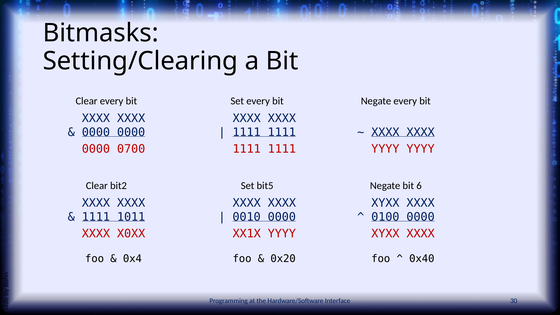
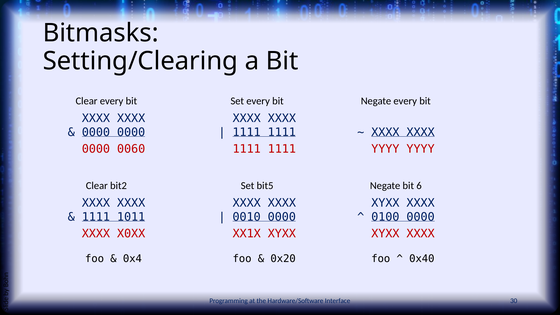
0700: 0700 -> 0060
XX1X YYYY: YYYY -> XYXX
